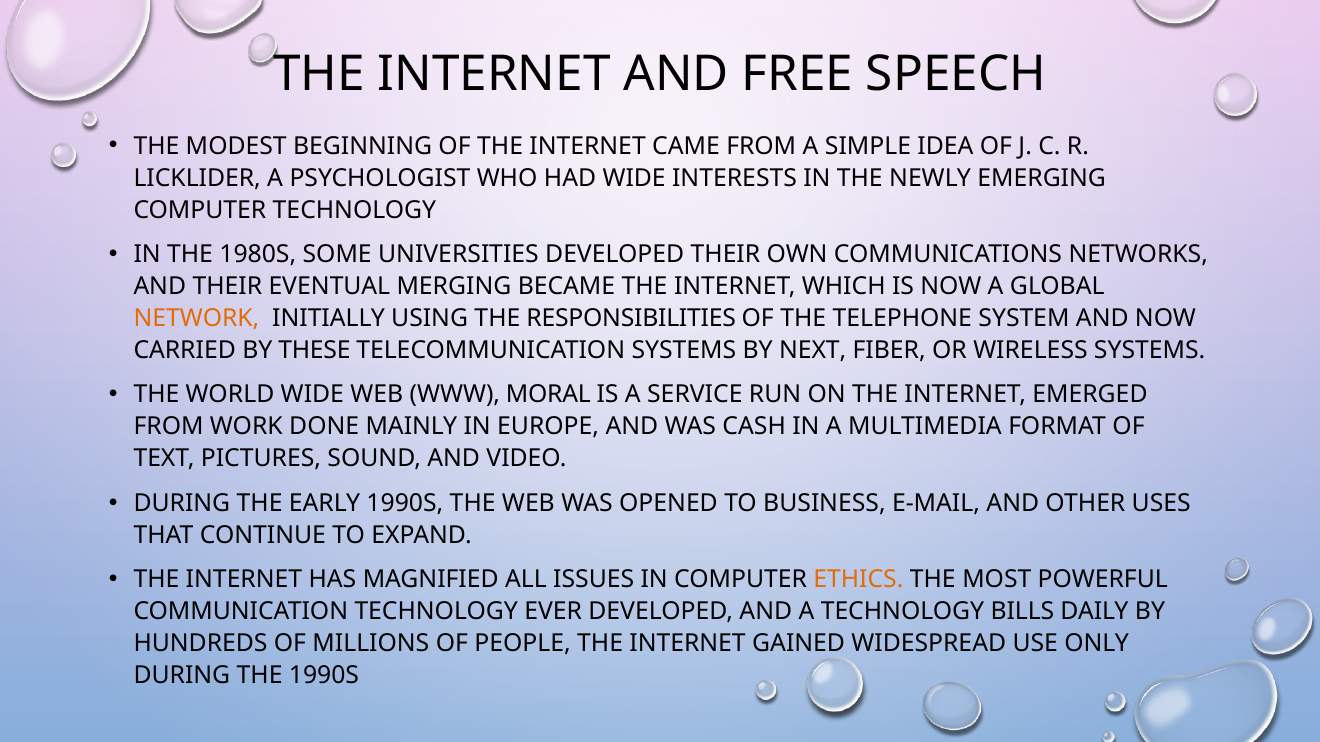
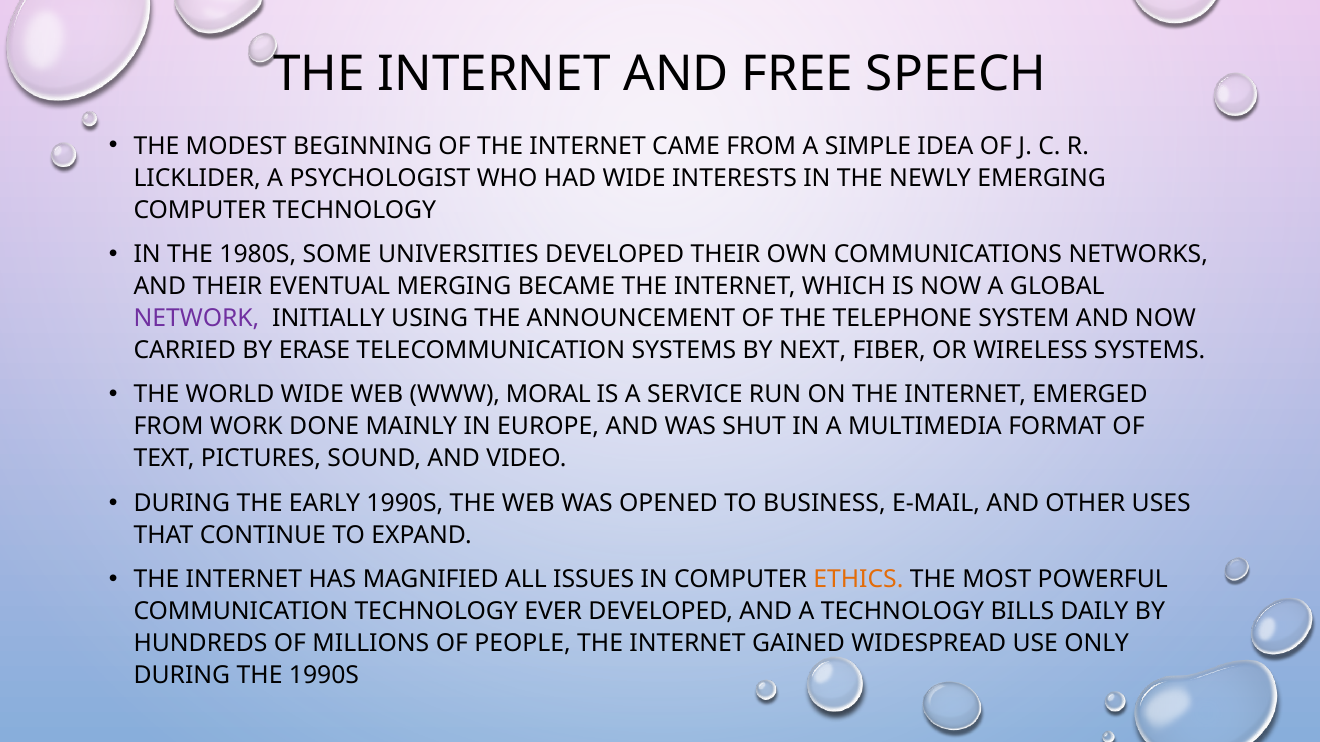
NETWORK colour: orange -> purple
RESPONSIBILITIES: RESPONSIBILITIES -> ANNOUNCEMENT
THESE: THESE -> ERASE
CASH: CASH -> SHUT
